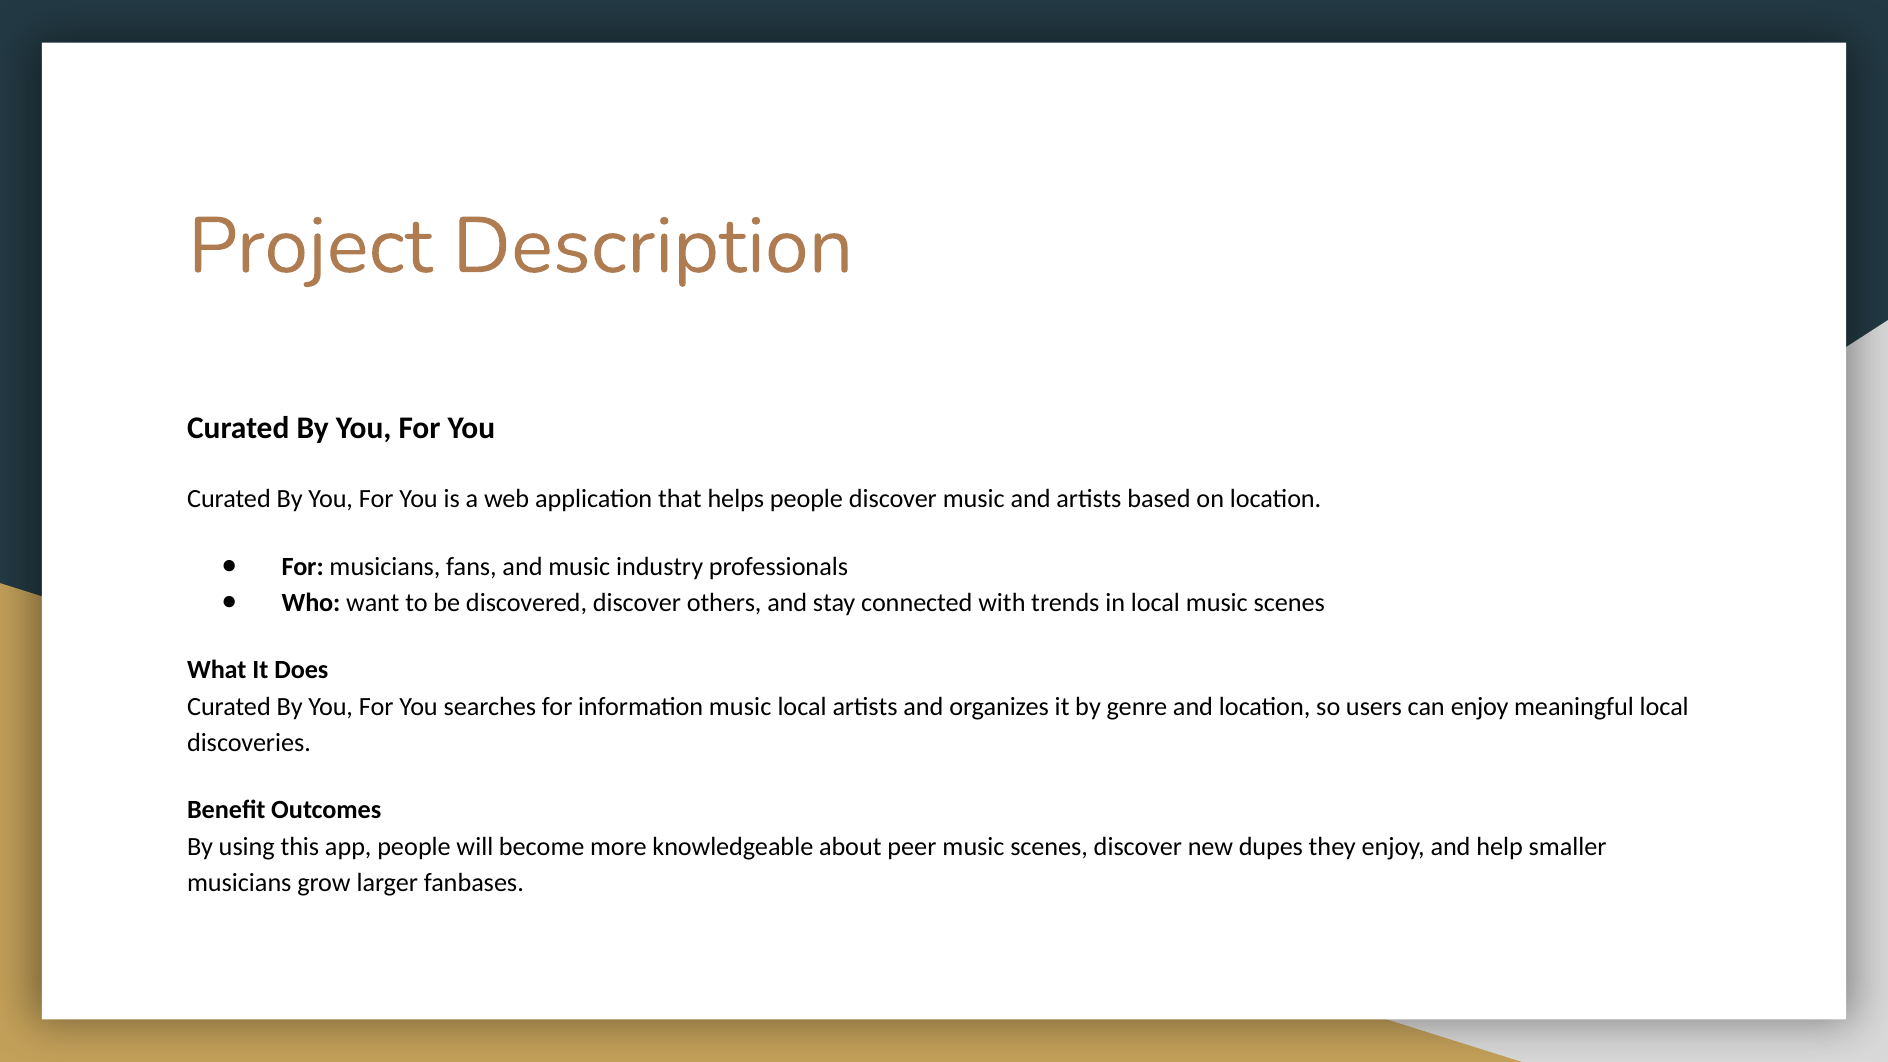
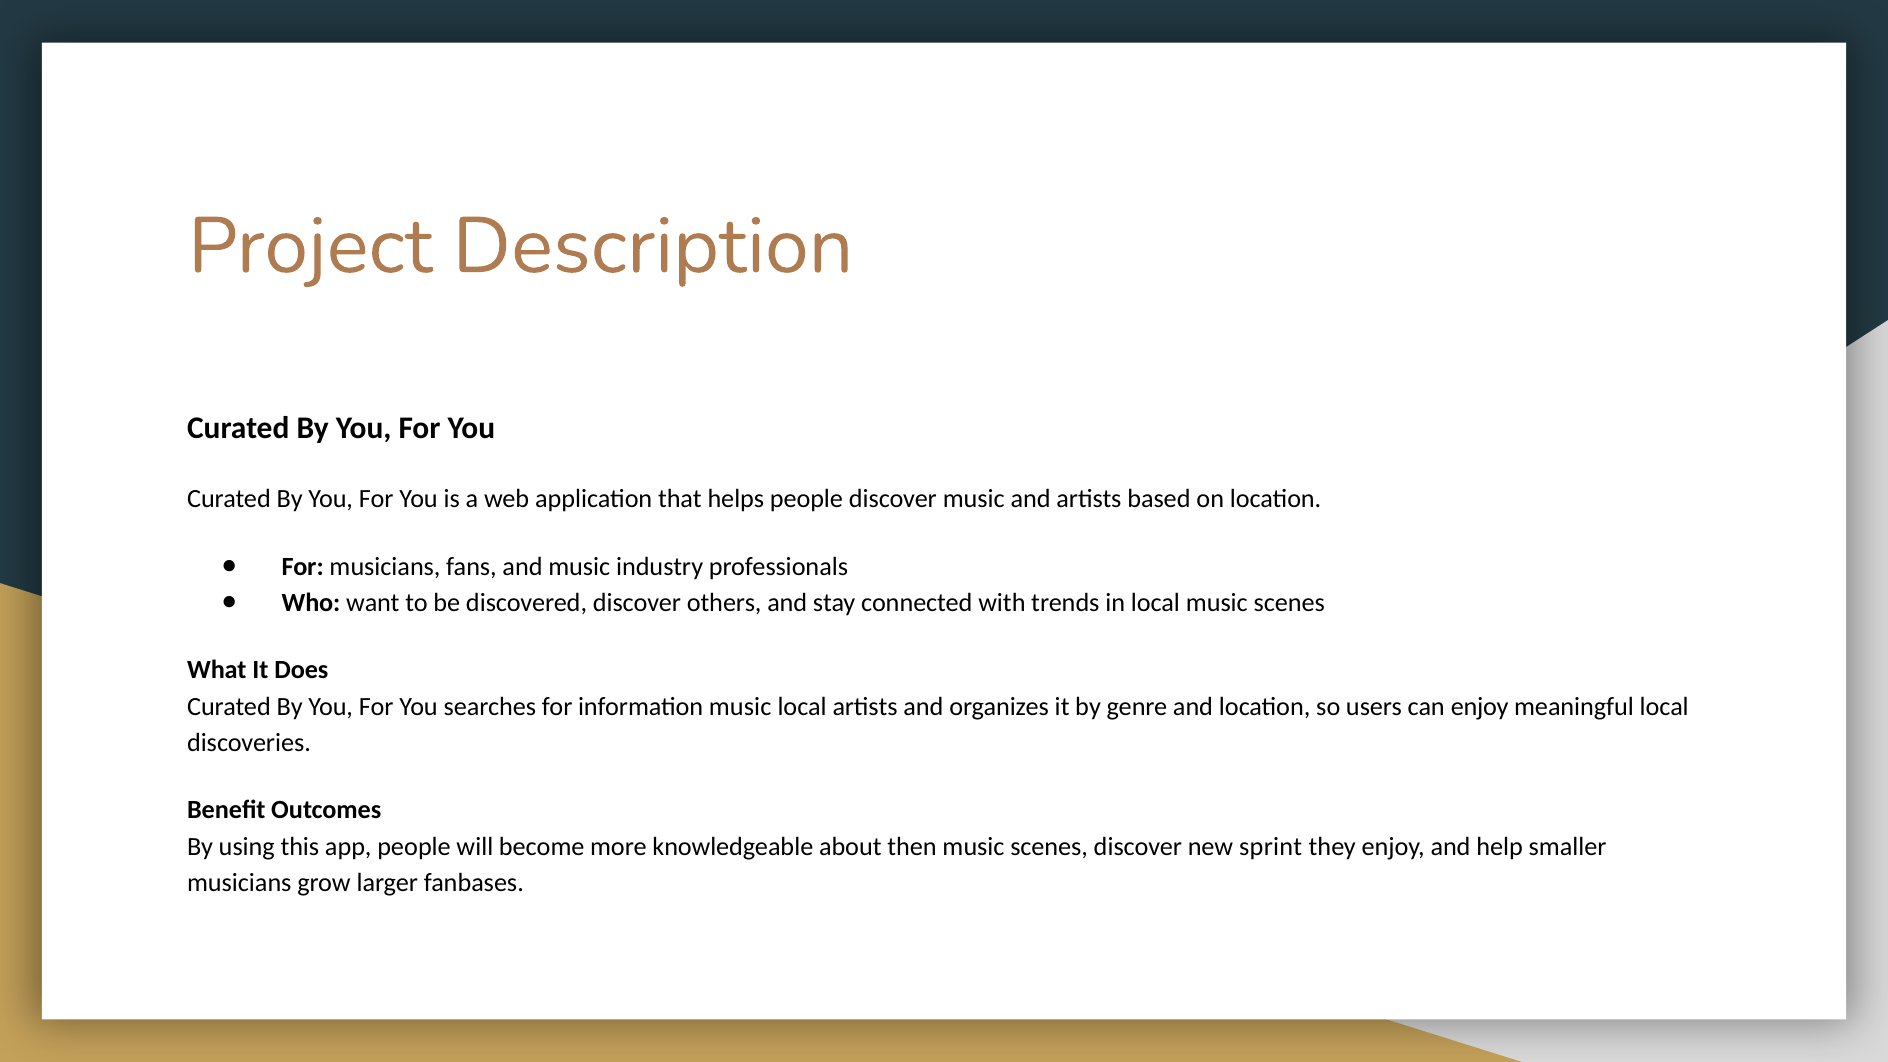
peer: peer -> then
dupes: dupes -> sprint
